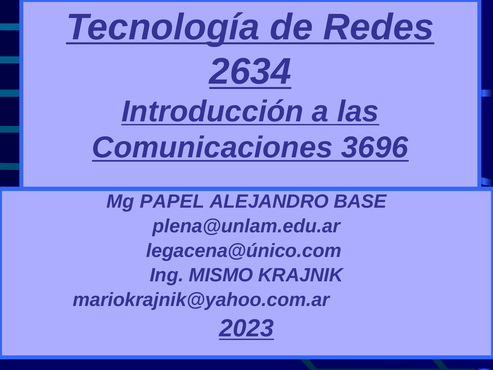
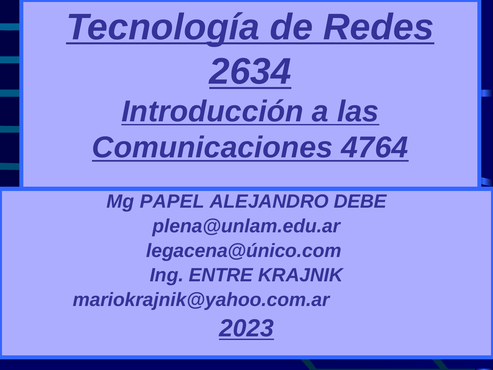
3696: 3696 -> 4764
BASE: BASE -> DEBE
MISMO: MISMO -> ENTRE
